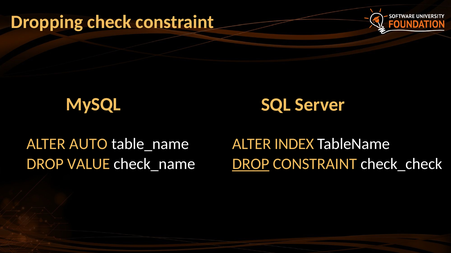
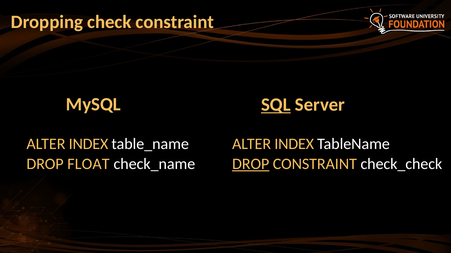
SQL underline: none -> present
AUTO at (88, 144): AUTO -> INDEX
VALUE: VALUE -> FLOAT
